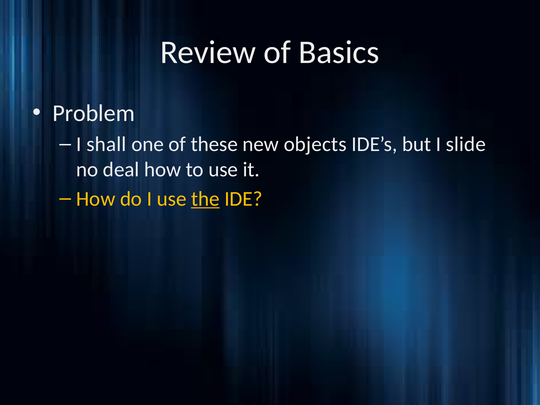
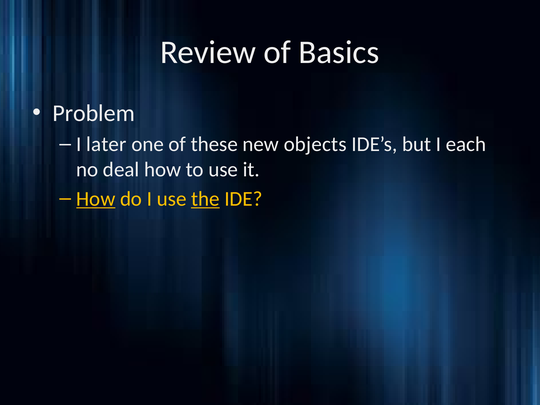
shall: shall -> later
slide: slide -> each
How at (96, 199) underline: none -> present
